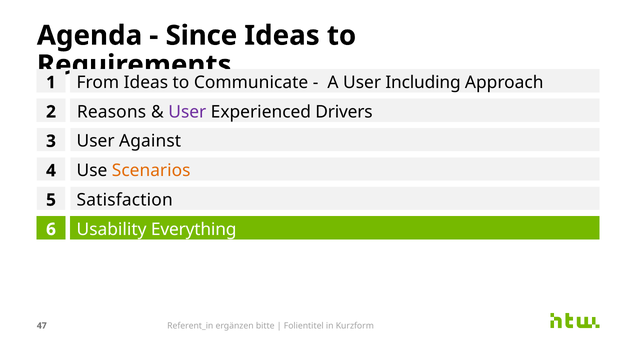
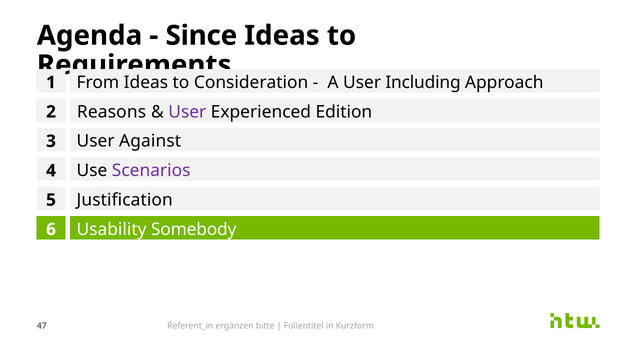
Communicate: Communicate -> Consideration
Drivers: Drivers -> Edition
Scenarios colour: orange -> purple
Satisfaction: Satisfaction -> Justification
Everything: Everything -> Somebody
